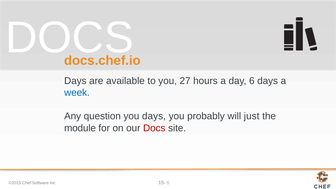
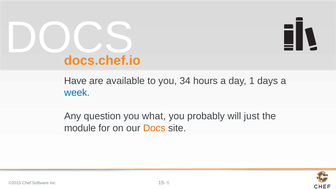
Days at (75, 81): Days -> Have
27: 27 -> 34
day 6: 6 -> 1
you days: days -> what
Docs at (154, 128) colour: red -> orange
